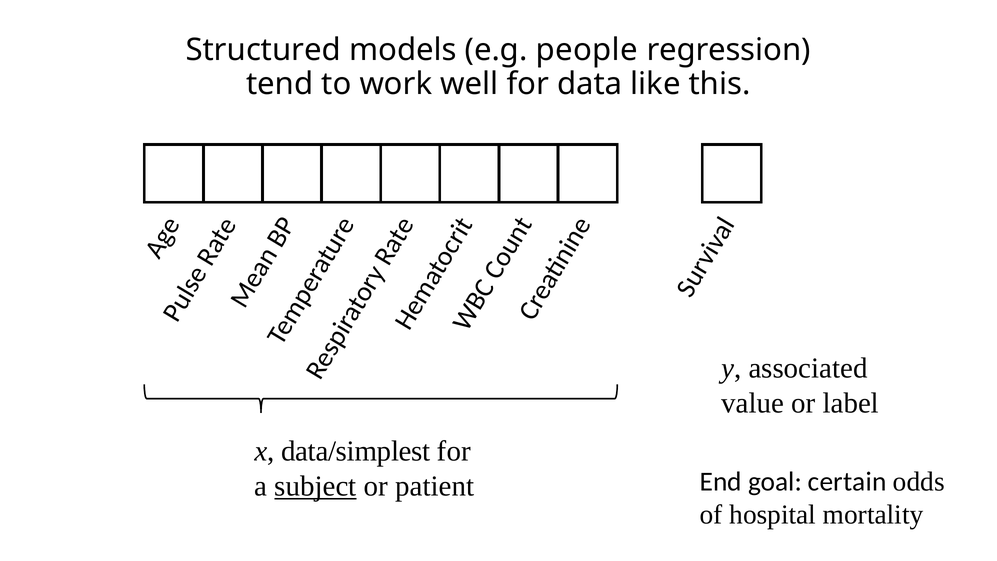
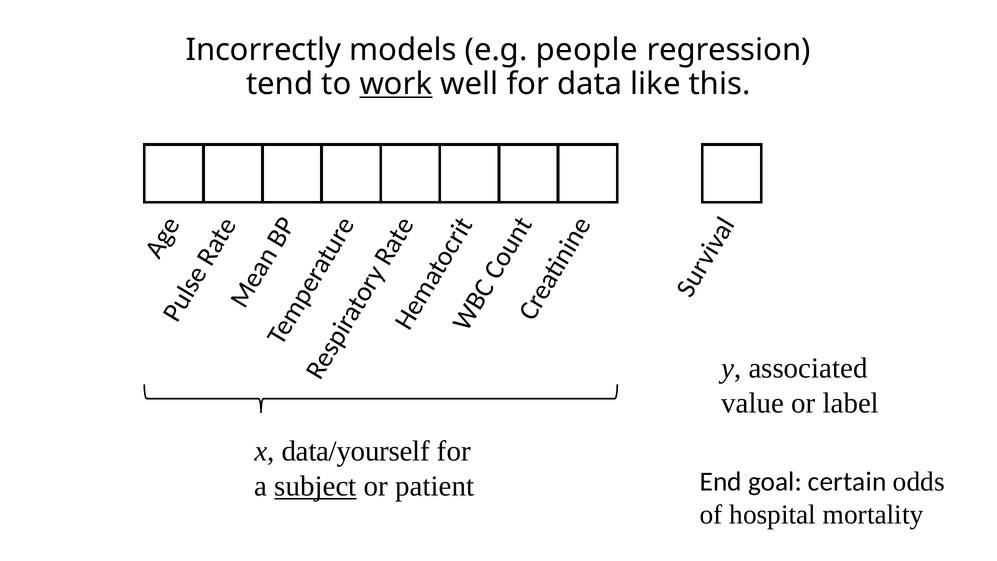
Structured: Structured -> Incorrectly
work underline: none -> present
data/simplest: data/simplest -> data/yourself
